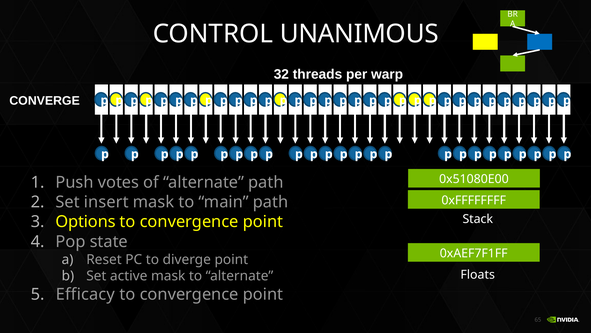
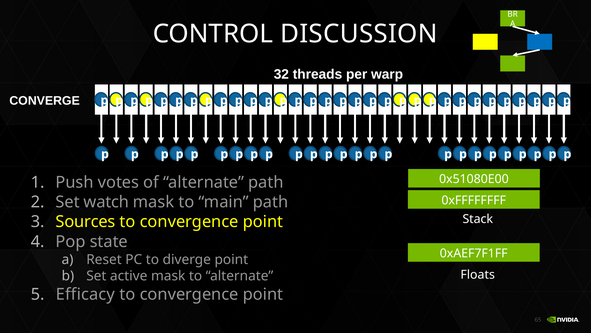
UNANIMOUS: UNANIMOUS -> DISCUSSION
insert: insert -> watch
Options: Options -> Sources
